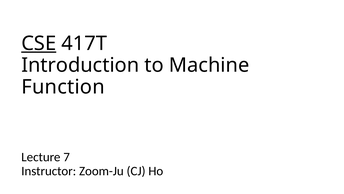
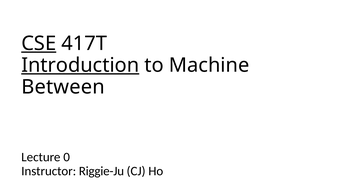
Introduction underline: none -> present
Function: Function -> Between
7: 7 -> 0
Zoom-Ju: Zoom-Ju -> Riggie-Ju
